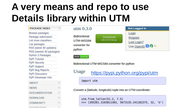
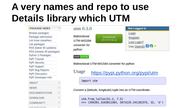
means: means -> names
within: within -> which
